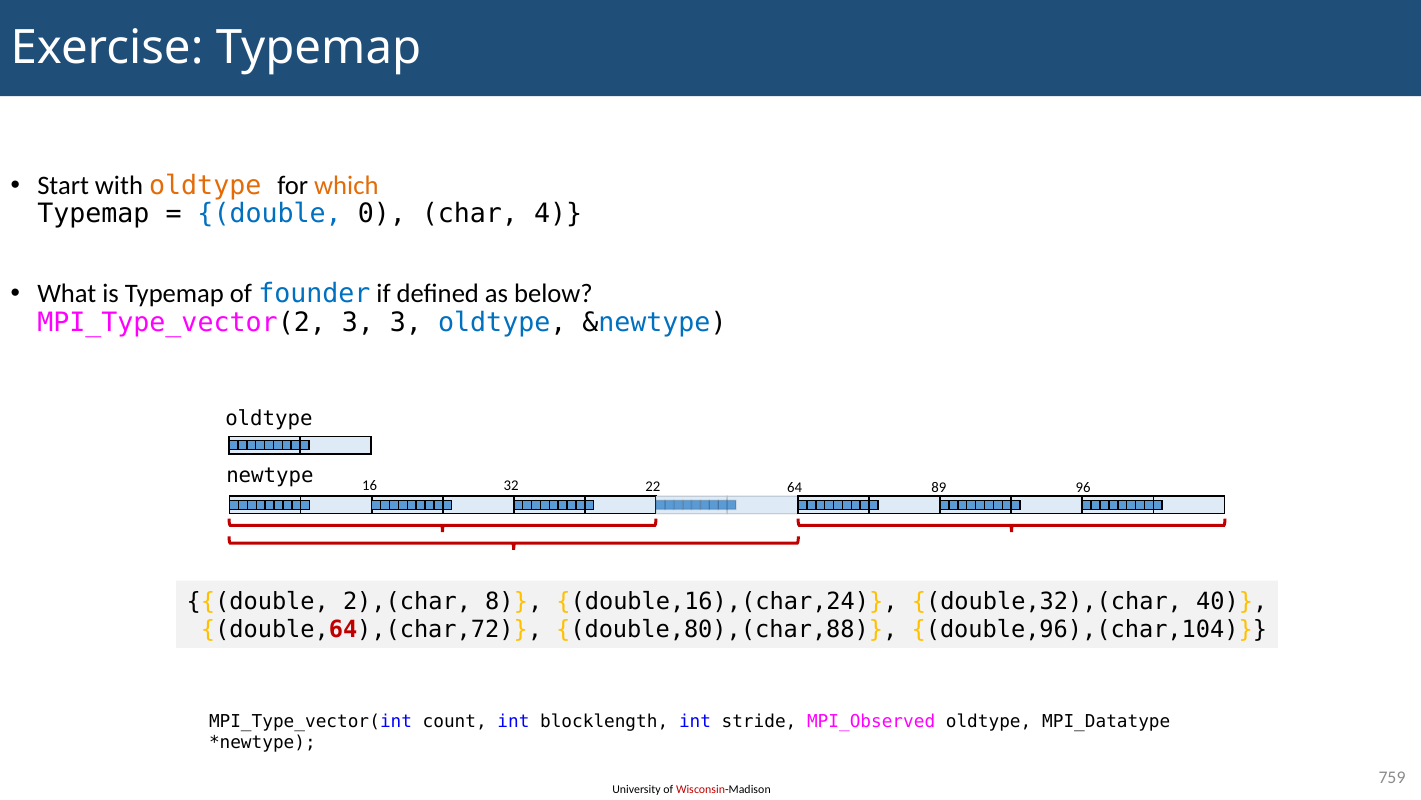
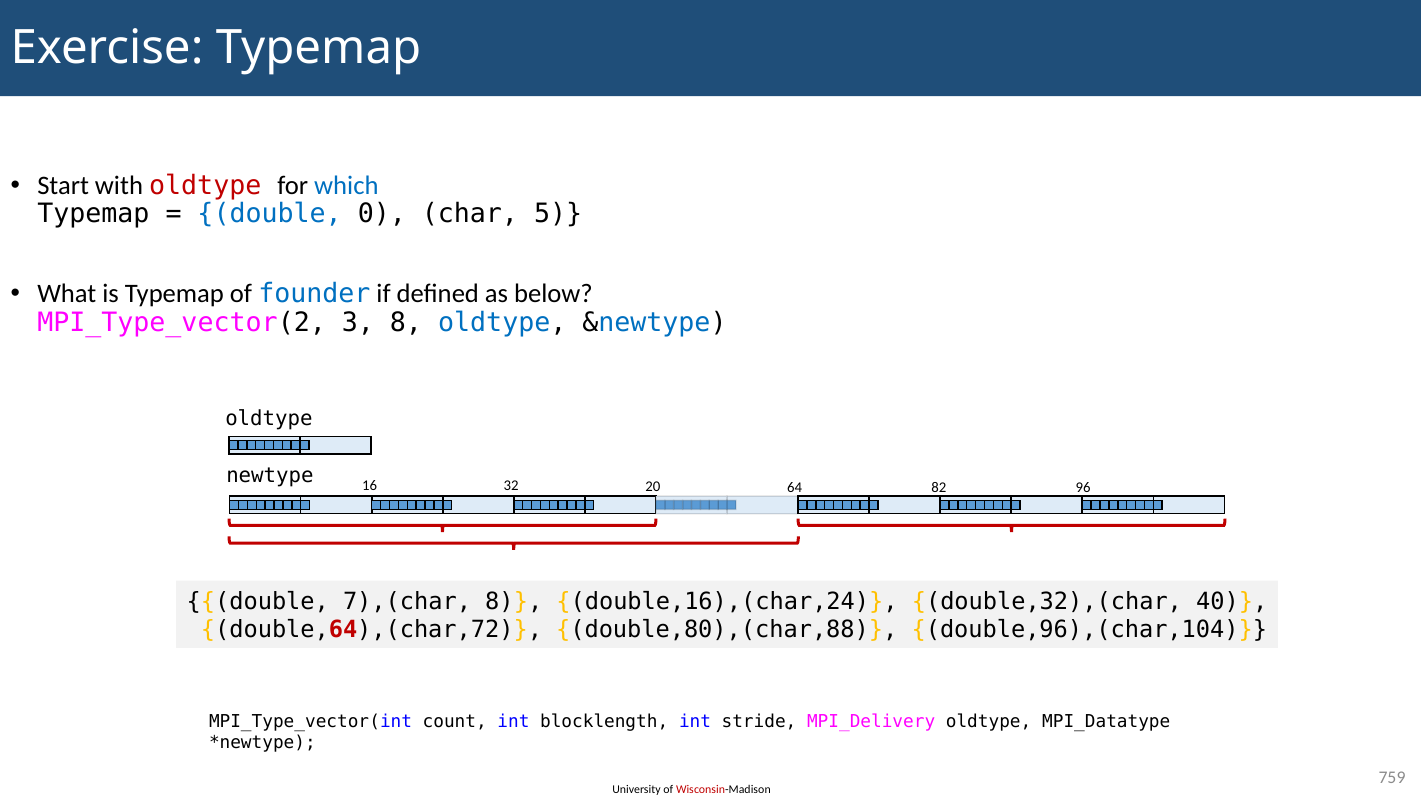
oldtype at (205, 185) colour: orange -> red
which colour: orange -> blue
4: 4 -> 5
3 3: 3 -> 8
22: 22 -> 20
89: 89 -> 82
2),(char: 2),(char -> 7),(char
MPI_Observed: MPI_Observed -> MPI_Delivery
